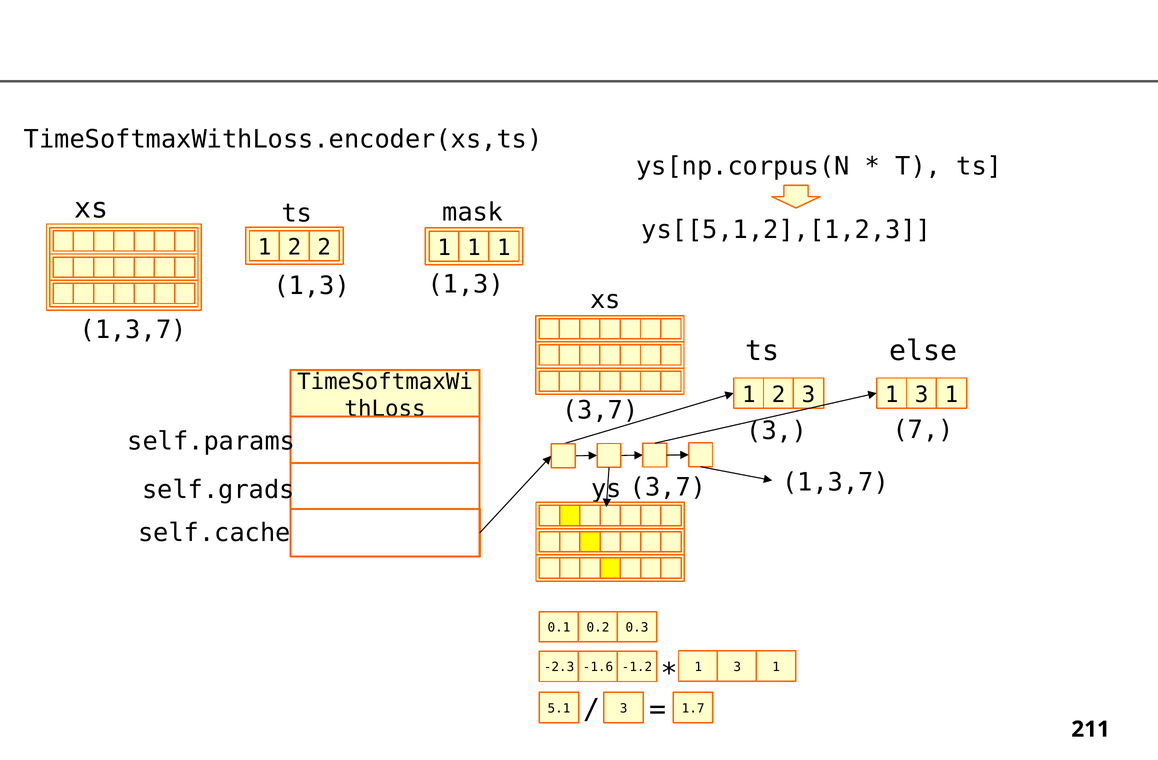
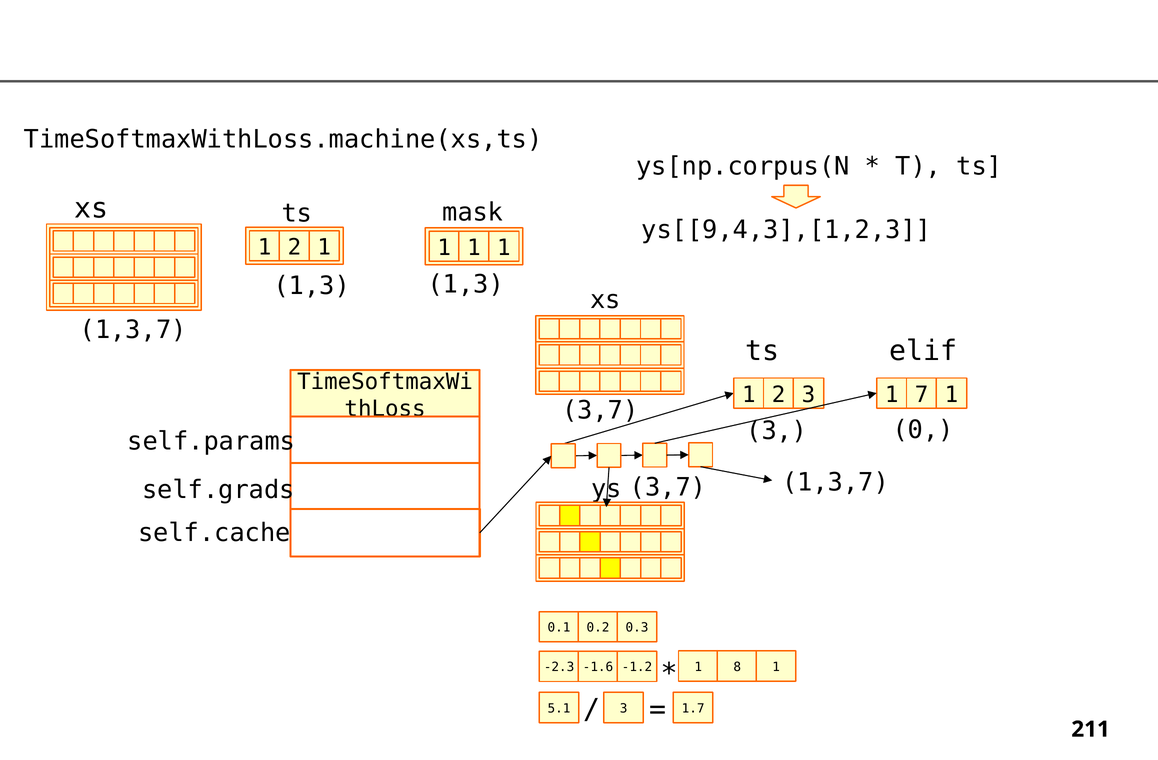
TimeSoftmaxWithLoss.encoder(xs,ts: TimeSoftmaxWithLoss.encoder(xs,ts -> TimeSoftmaxWithLoss.machine(xs,ts
ys[[5,1,2],[1,2,3: ys[[5,1,2],[1,2,3 -> ys[[9,4,3],[1,2,3
2 2: 2 -> 1
else: else -> elif
3 1 3: 3 -> 7
7: 7 -> 0
-1.2 1 3: 3 -> 8
